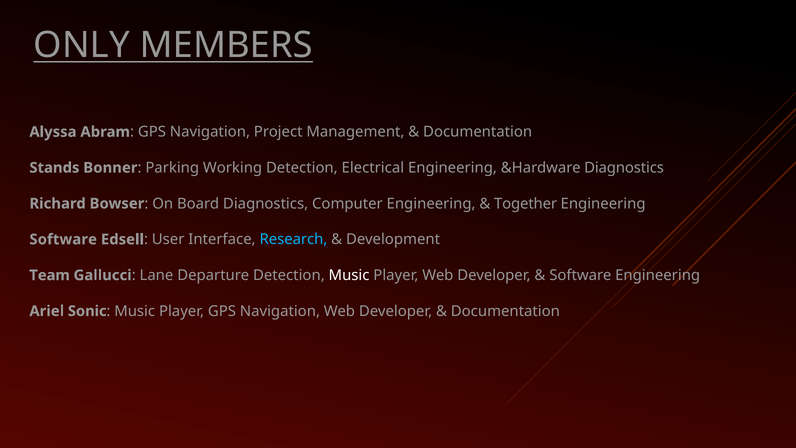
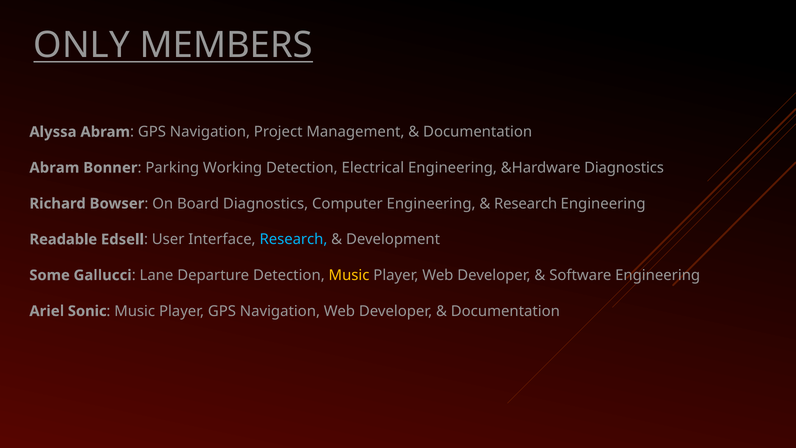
Stands at (54, 168): Stands -> Abram
Together at (526, 203): Together -> Research
Software at (63, 239): Software -> Readable
Team: Team -> Some
Music at (349, 275) colour: white -> yellow
